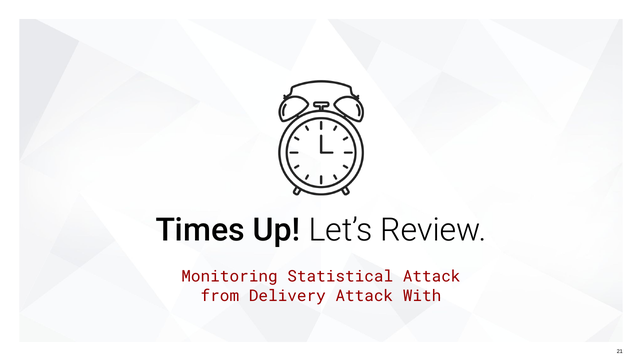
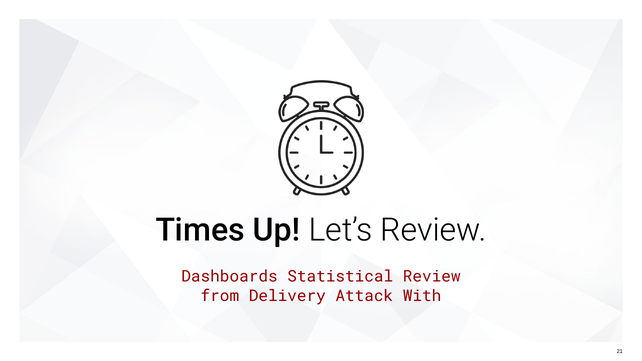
Monitoring: Monitoring -> Dashboards
Statistical Attack: Attack -> Review
